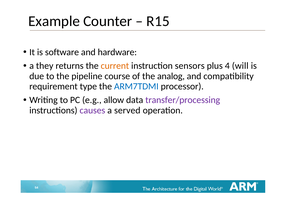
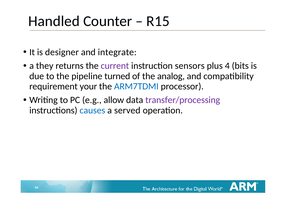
Example: Example -> Handled
software: software -> designer
hardware: hardware -> integrate
current colour: orange -> purple
will: will -> bits
course: course -> turned
type: type -> your
causes colour: purple -> blue
